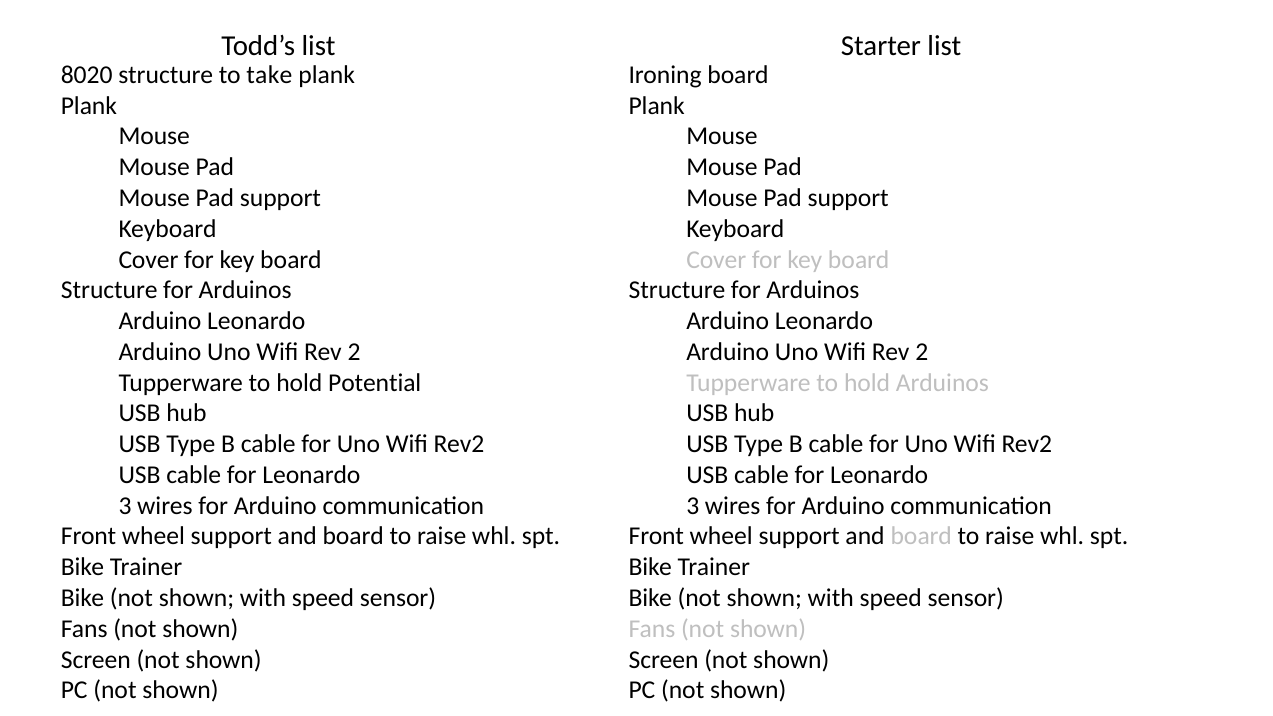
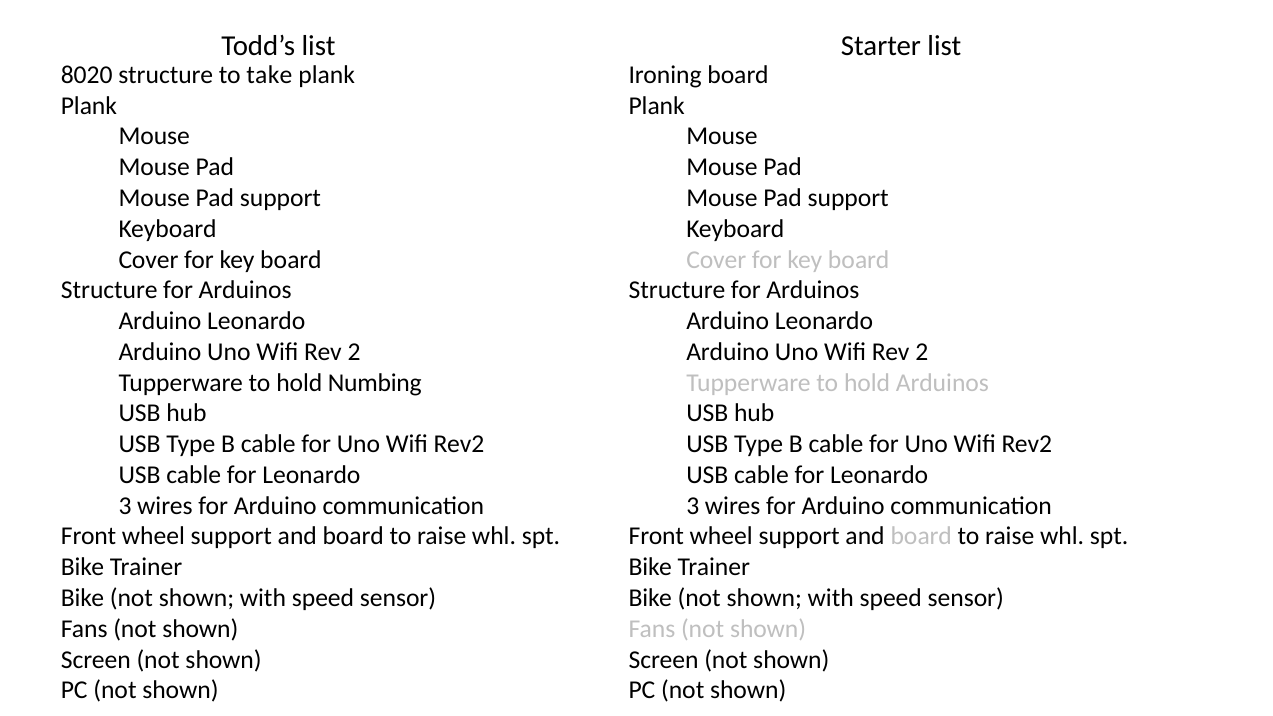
Potential: Potential -> Numbing
